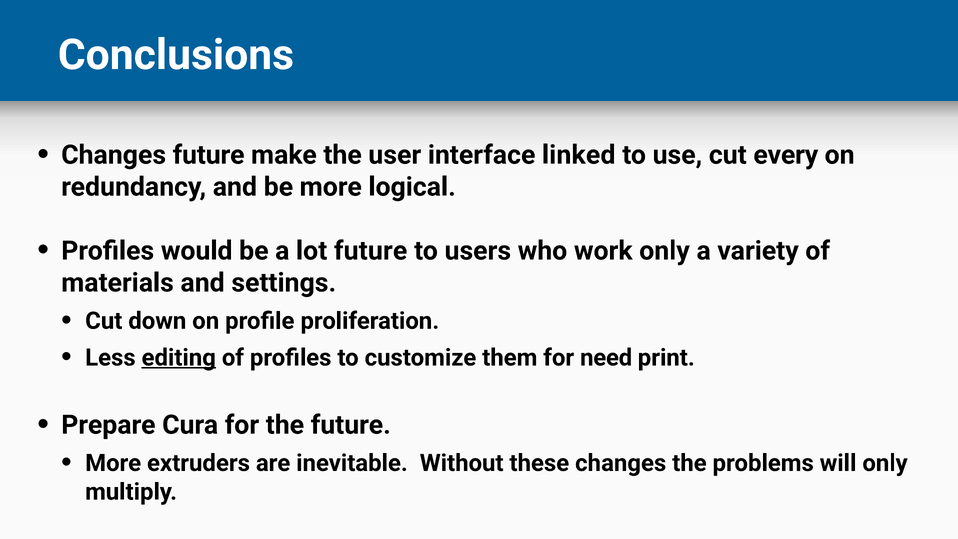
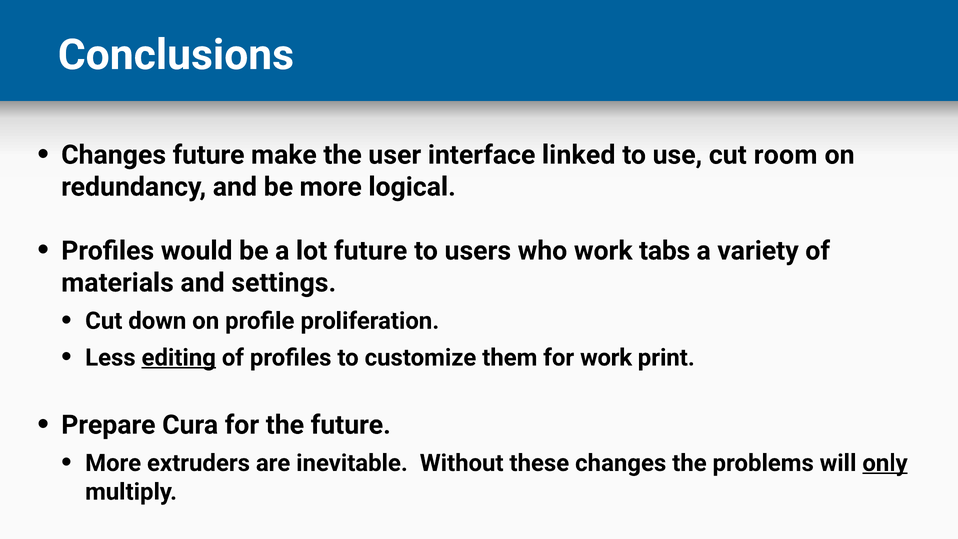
every: every -> room
work only: only -> tabs
for need: need -> work
only at (885, 463) underline: none -> present
